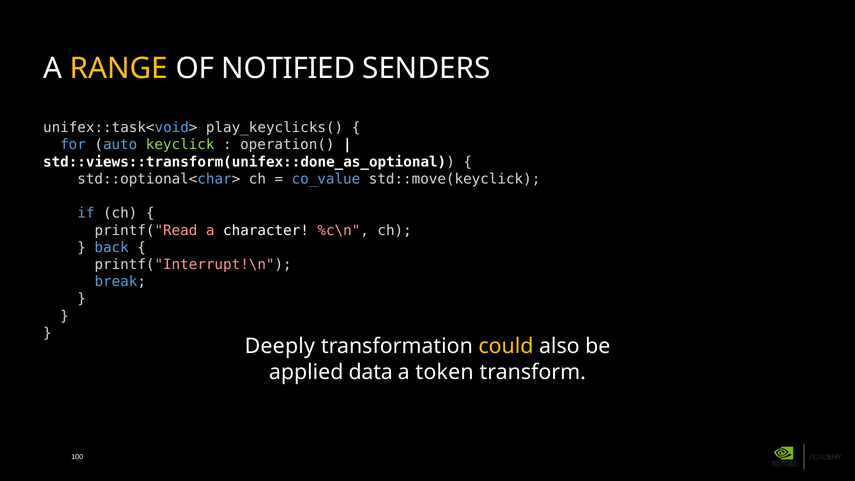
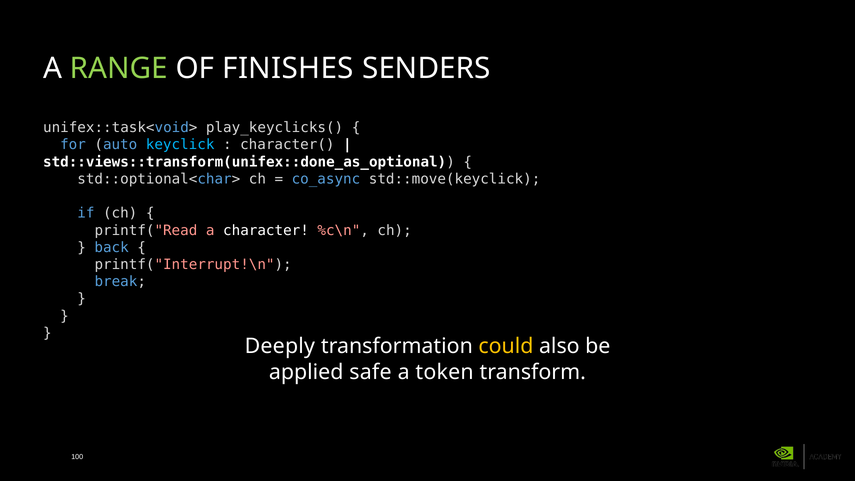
RANGE colour: yellow -> light green
NOTIFIED: NOTIFIED -> FINISHES
keyclick colour: light green -> light blue
operation(: operation( -> character(
co_value: co_value -> co_async
data: data -> safe
